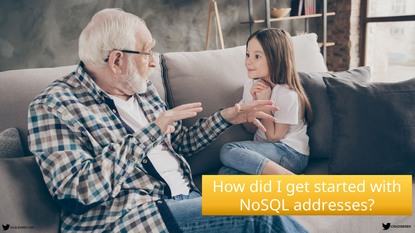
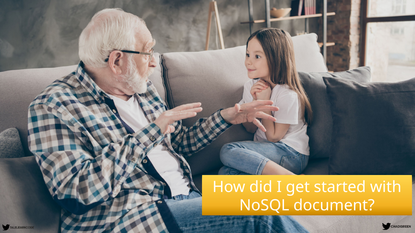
addresses: addresses -> document
